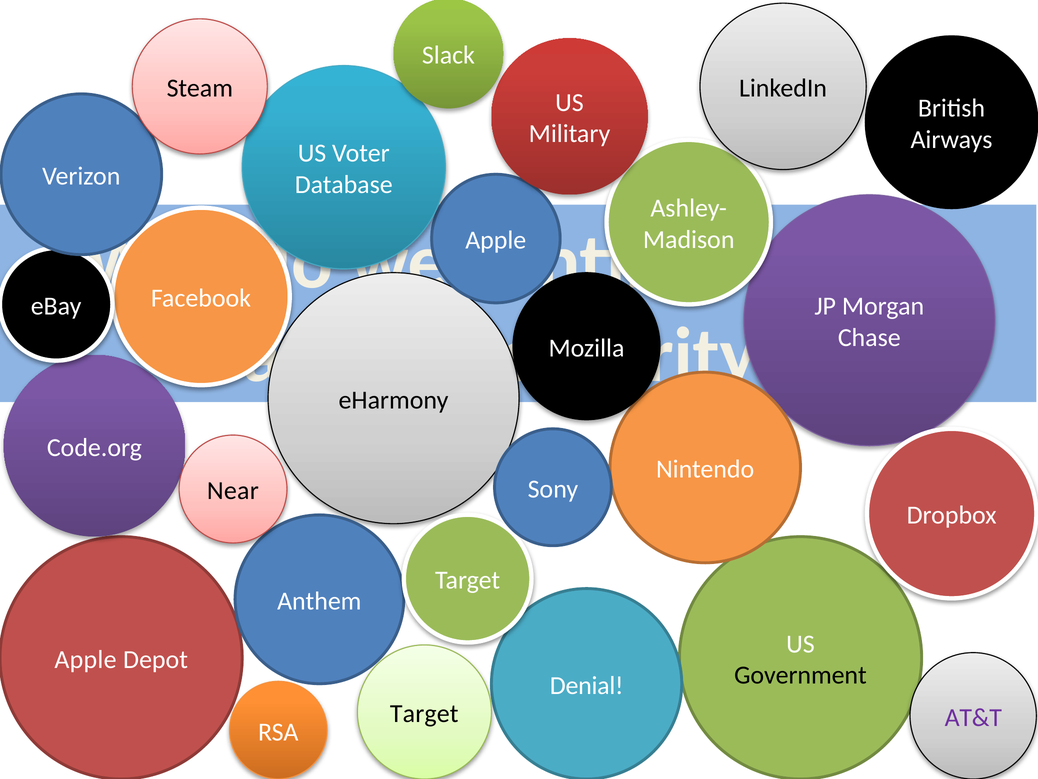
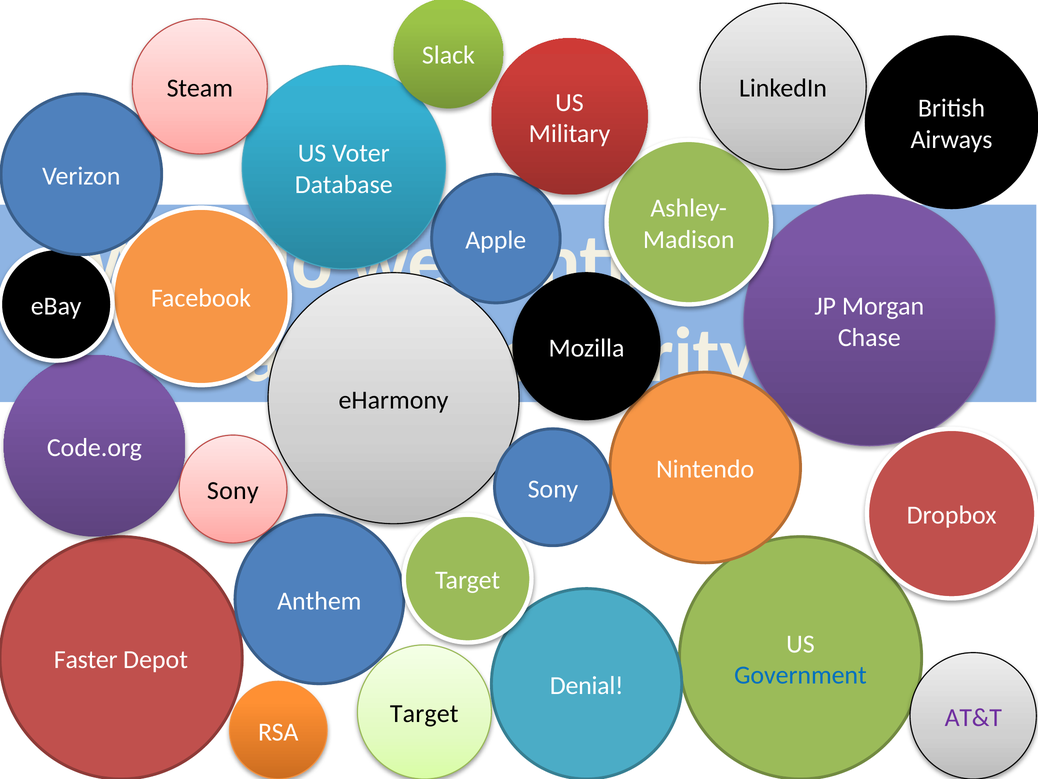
Near at (233, 490): Near -> Sony
Apple at (85, 659): Apple -> Faster
Government colour: black -> blue
